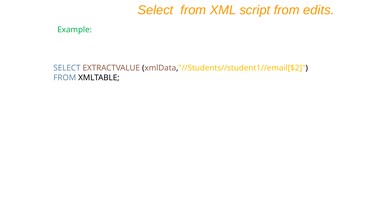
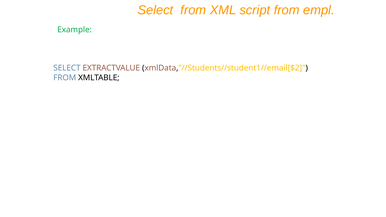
edits: edits -> empl
